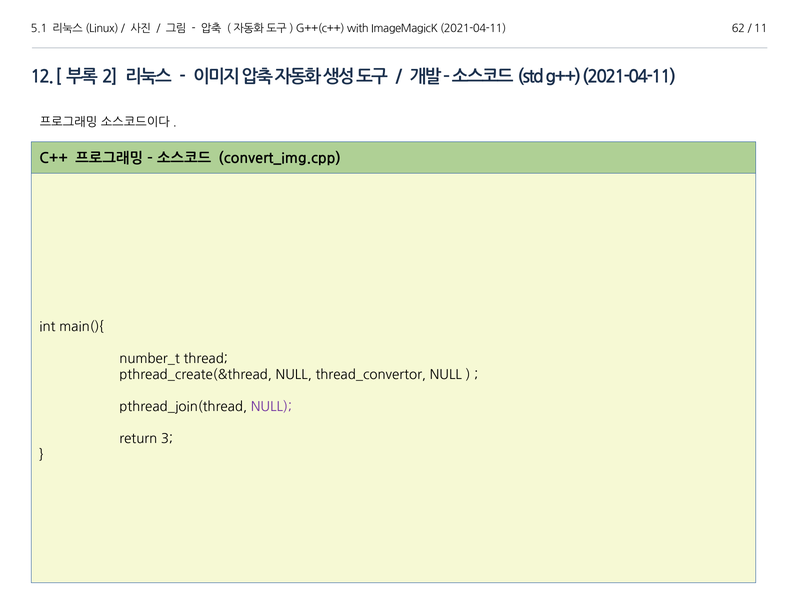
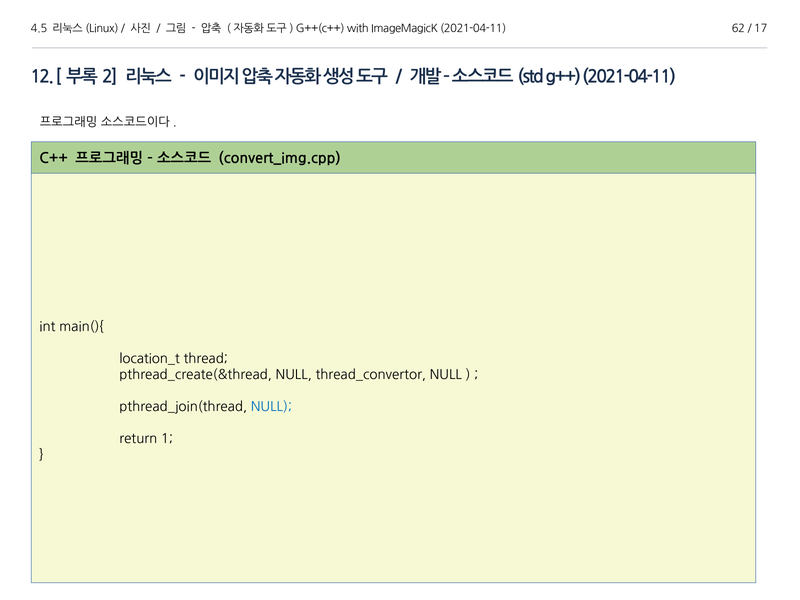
5.1: 5.1 -> 4.5
11: 11 -> 17
number_t: number_t -> location_t
NULL at (271, 407) colour: purple -> blue
3: 3 -> 1
